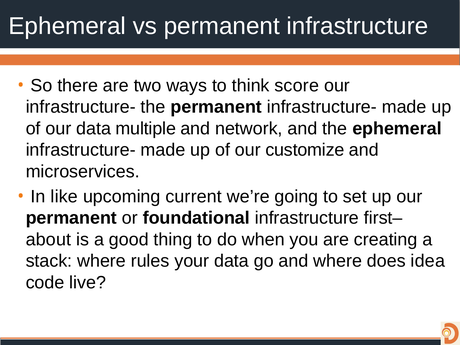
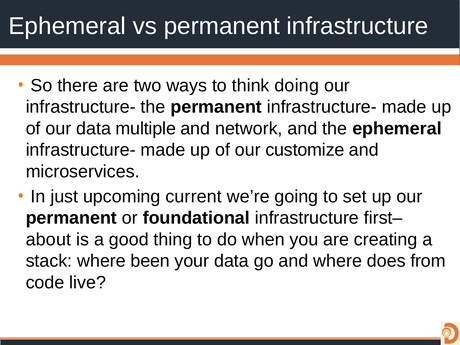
score: score -> doing
like: like -> just
rules: rules -> been
idea: idea -> from
